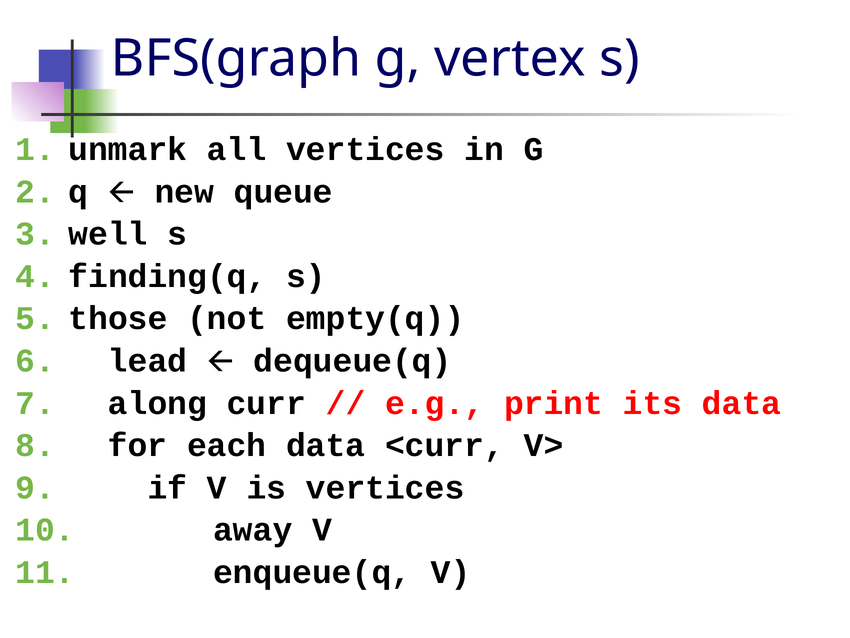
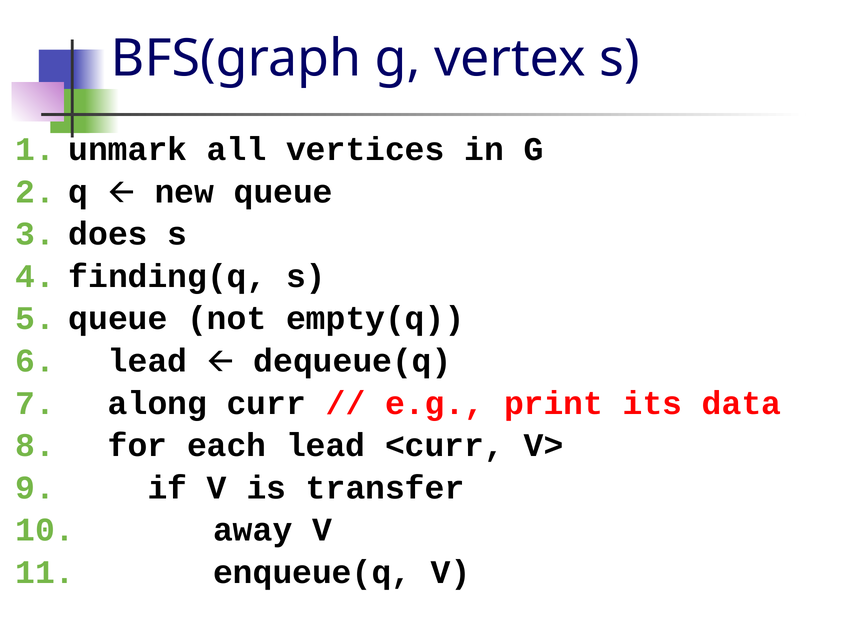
well: well -> does
those at (118, 318): those -> queue
each data: data -> lead
is vertices: vertices -> transfer
